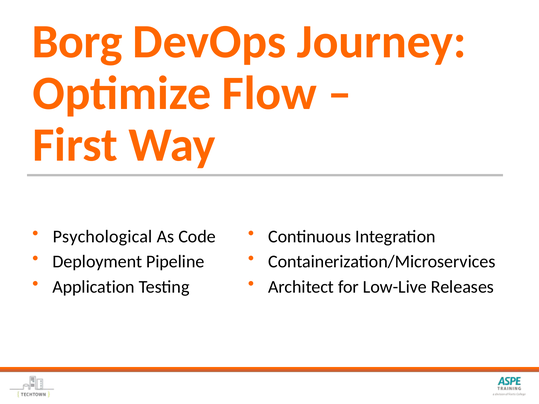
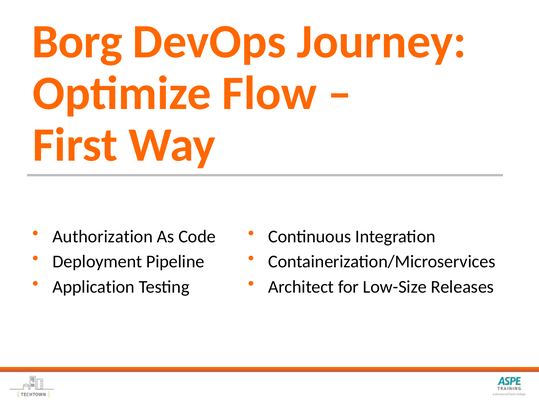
Psychological: Psychological -> Authorization
Low-Live: Low-Live -> Low-Size
